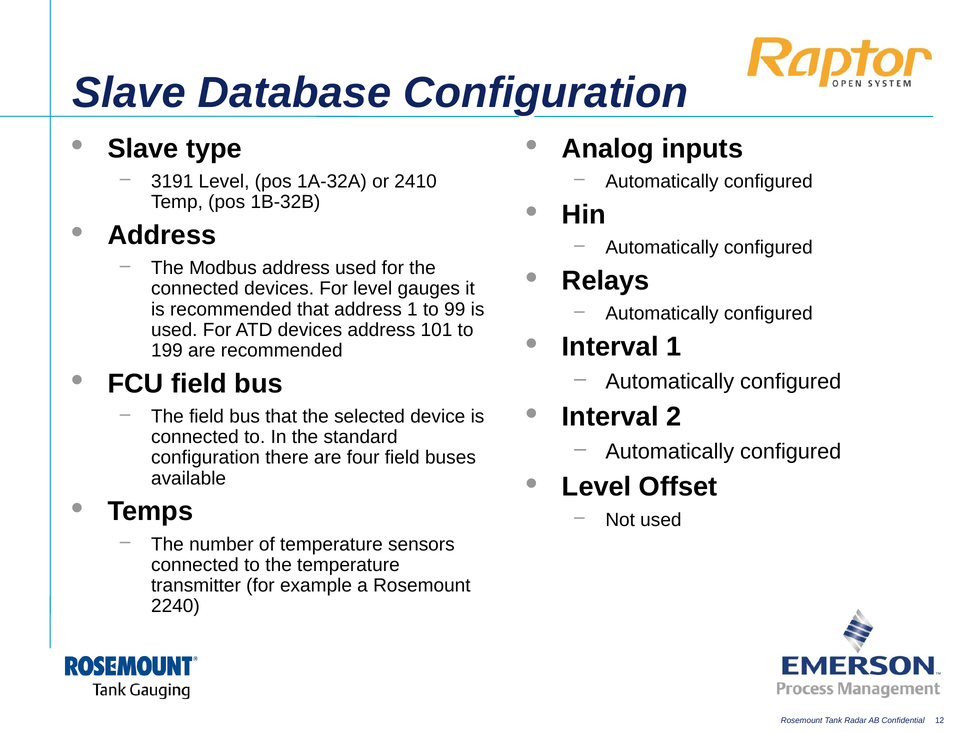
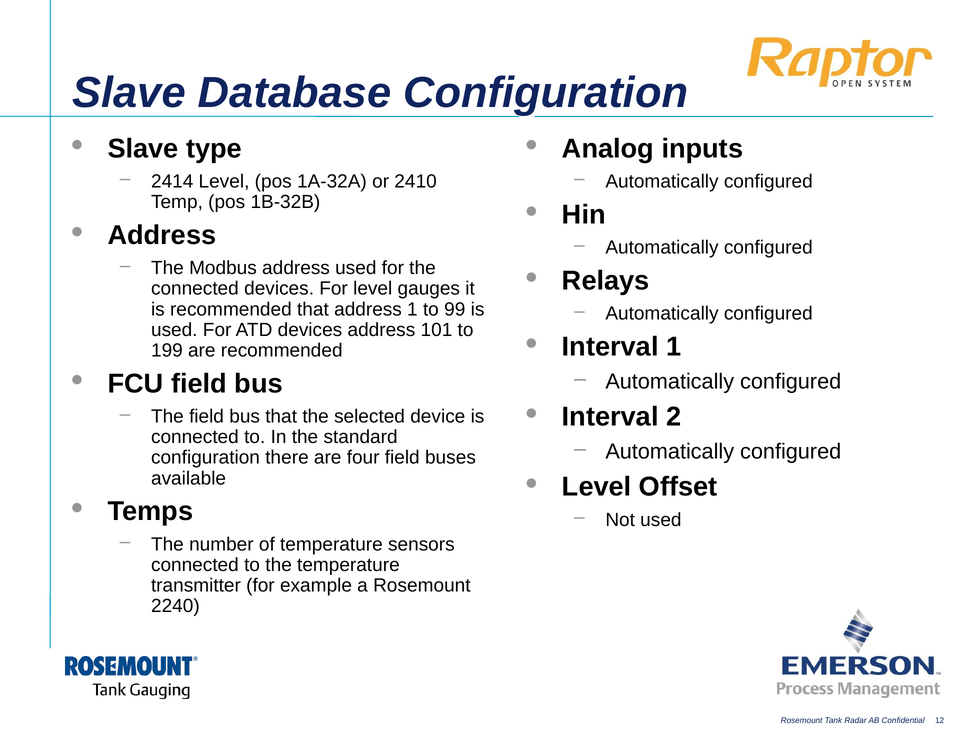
3191: 3191 -> 2414
